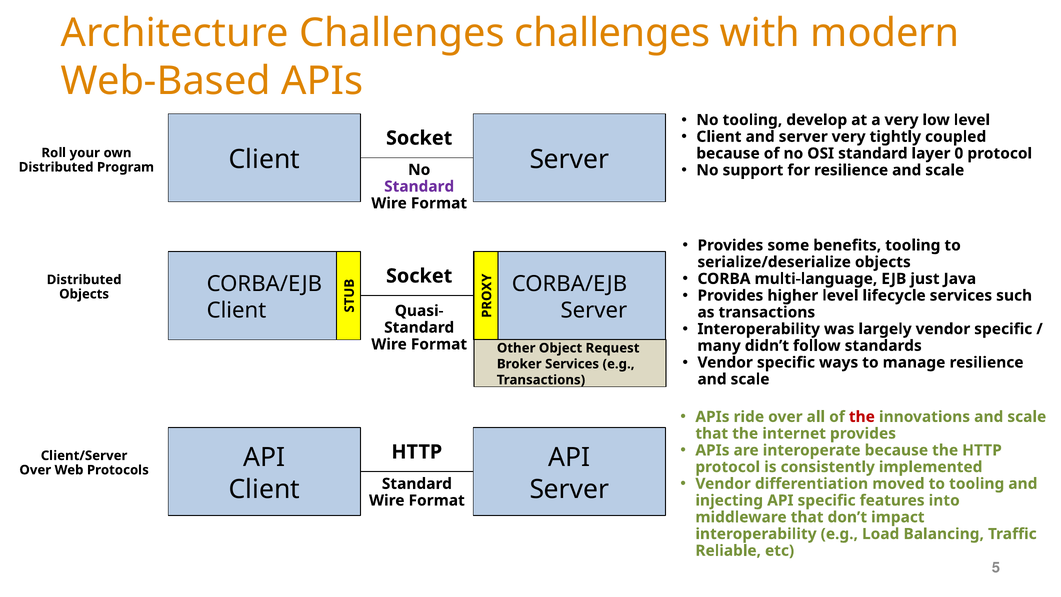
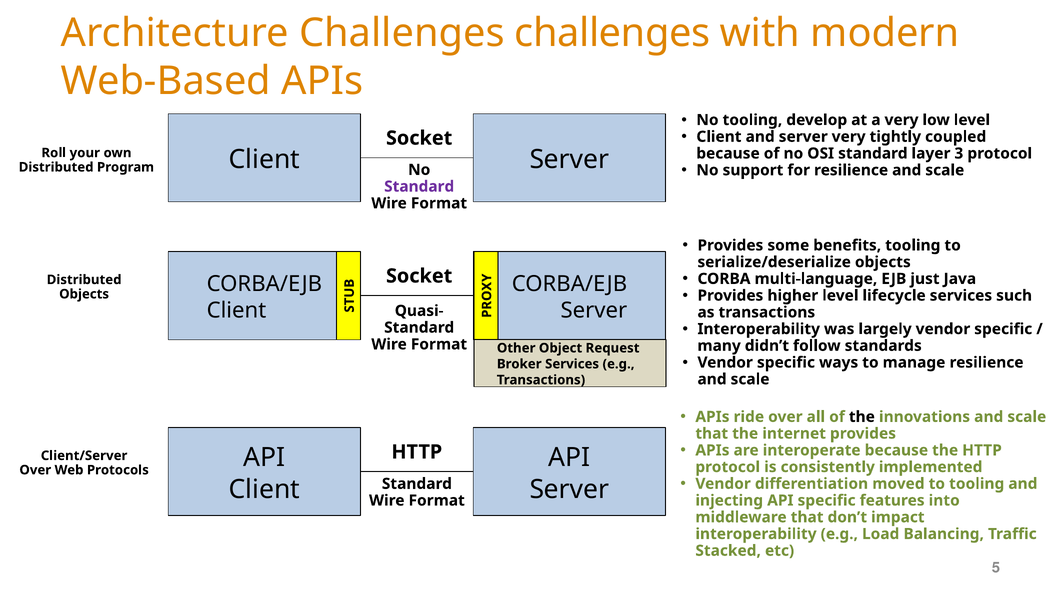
0: 0 -> 3
the at (862, 417) colour: red -> black
Reliable: Reliable -> Stacked
